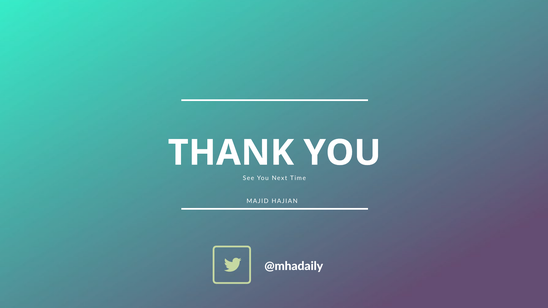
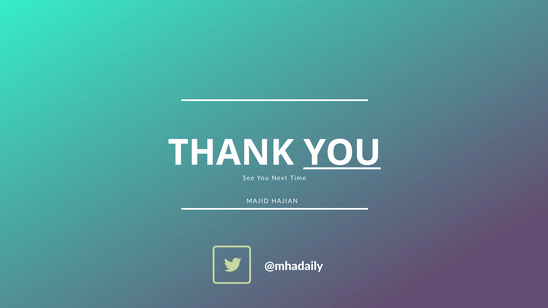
YOU at (342, 153) underline: none -> present
